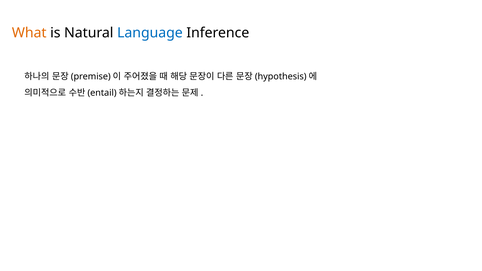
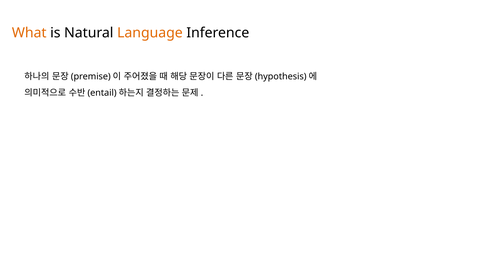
Language colour: blue -> orange
